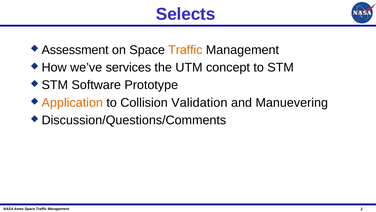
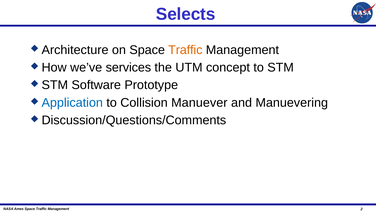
Assessment: Assessment -> Architecture
Application colour: orange -> blue
Validation: Validation -> Manuever
